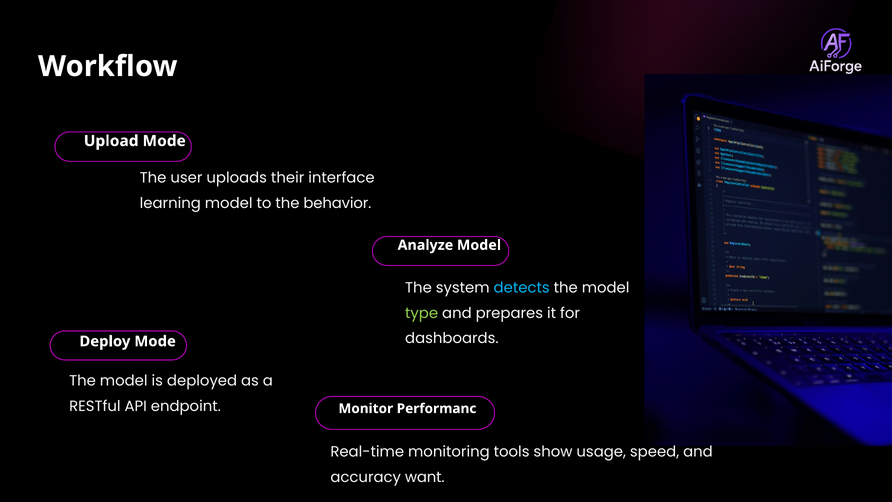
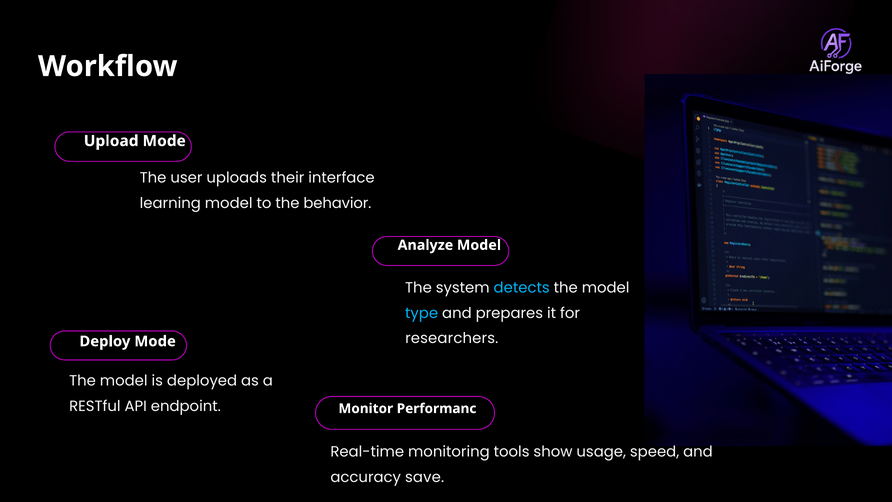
type colour: light green -> light blue
dashboards: dashboards -> researchers
want: want -> save
